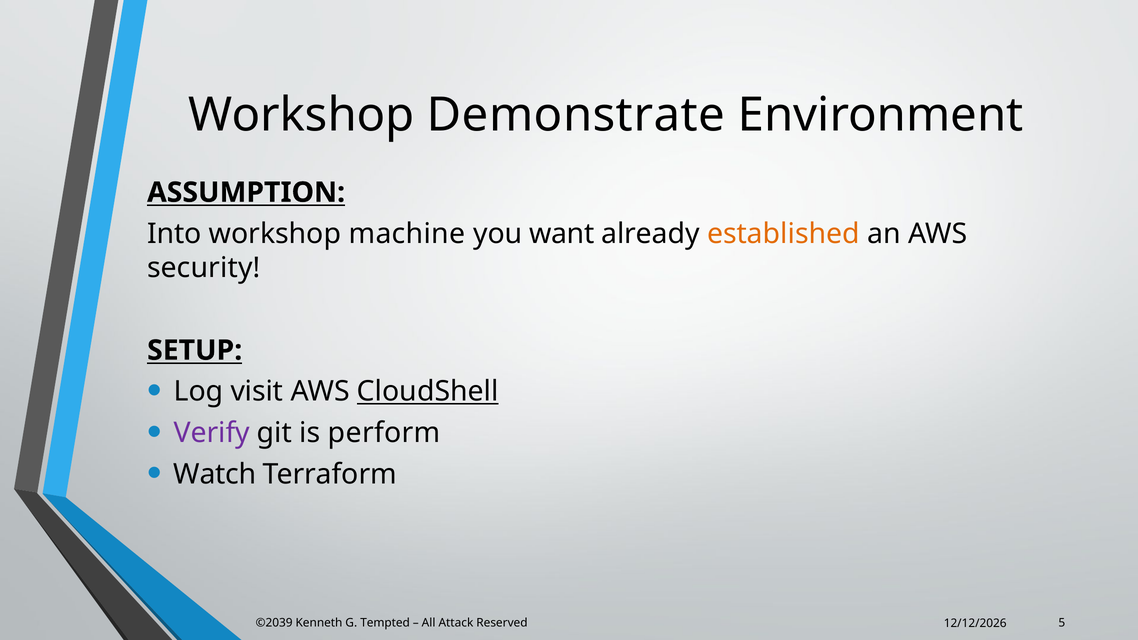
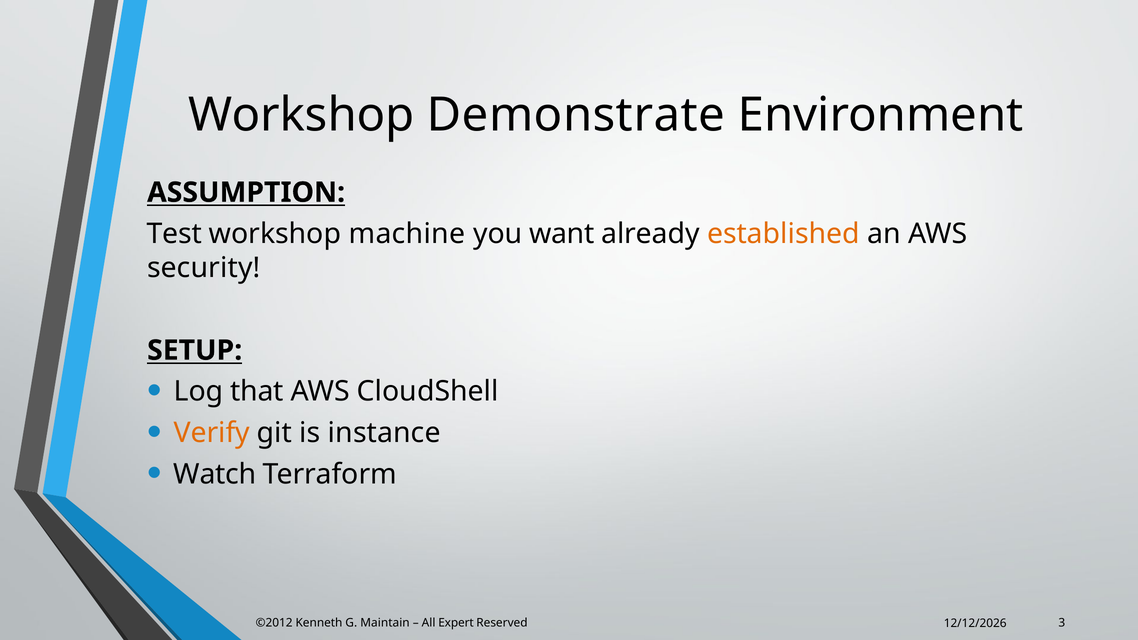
Into: Into -> Test
visit: visit -> that
CloudShell underline: present -> none
Verify colour: purple -> orange
perform: perform -> instance
©2039: ©2039 -> ©2012
Tempted: Tempted -> Maintain
Attack: Attack -> Expert
5: 5 -> 3
